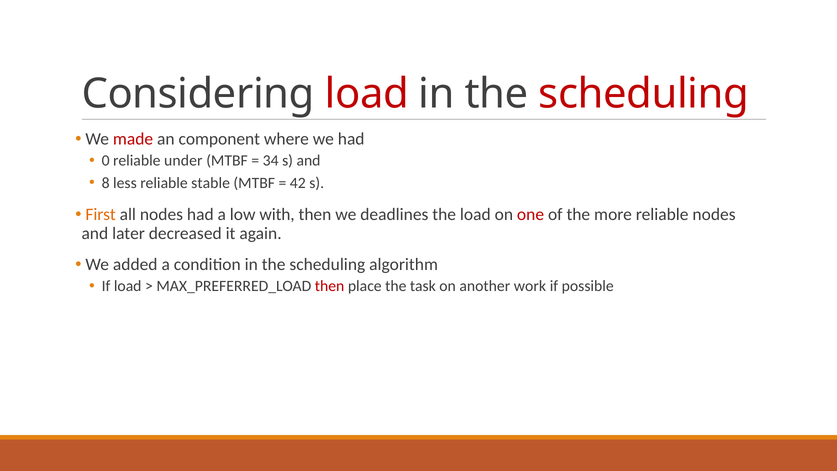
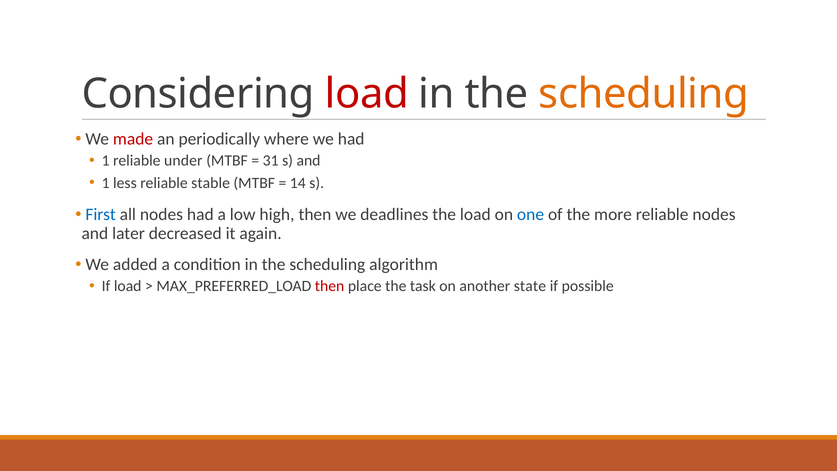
scheduling at (644, 94) colour: red -> orange
component: component -> periodically
0 at (106, 161): 0 -> 1
34: 34 -> 31
8 at (106, 183): 8 -> 1
42: 42 -> 14
First colour: orange -> blue
with: with -> high
one colour: red -> blue
work: work -> state
